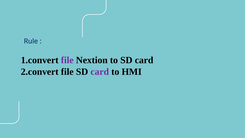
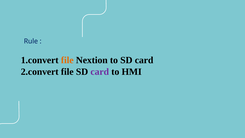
file at (67, 60) colour: purple -> orange
